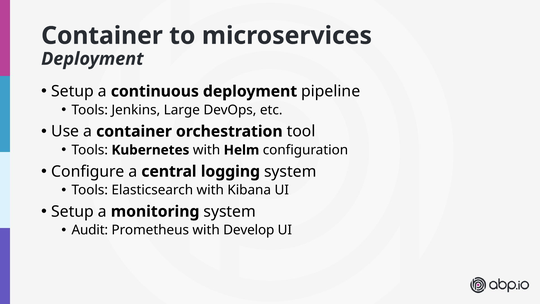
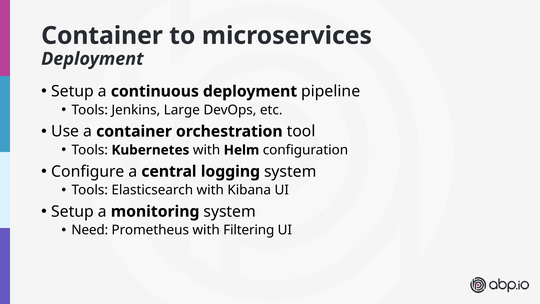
Audit: Audit -> Need
Develop: Develop -> Filtering
